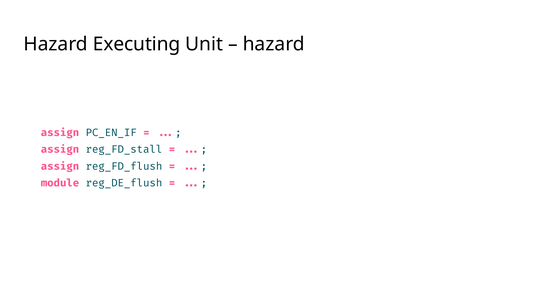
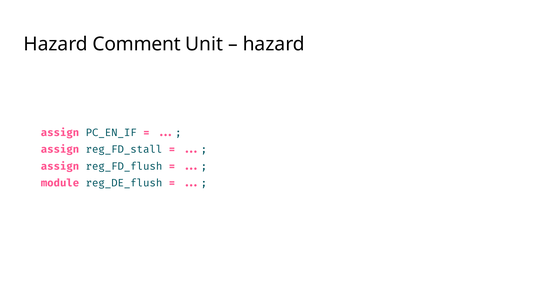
Executing: Executing -> Comment
